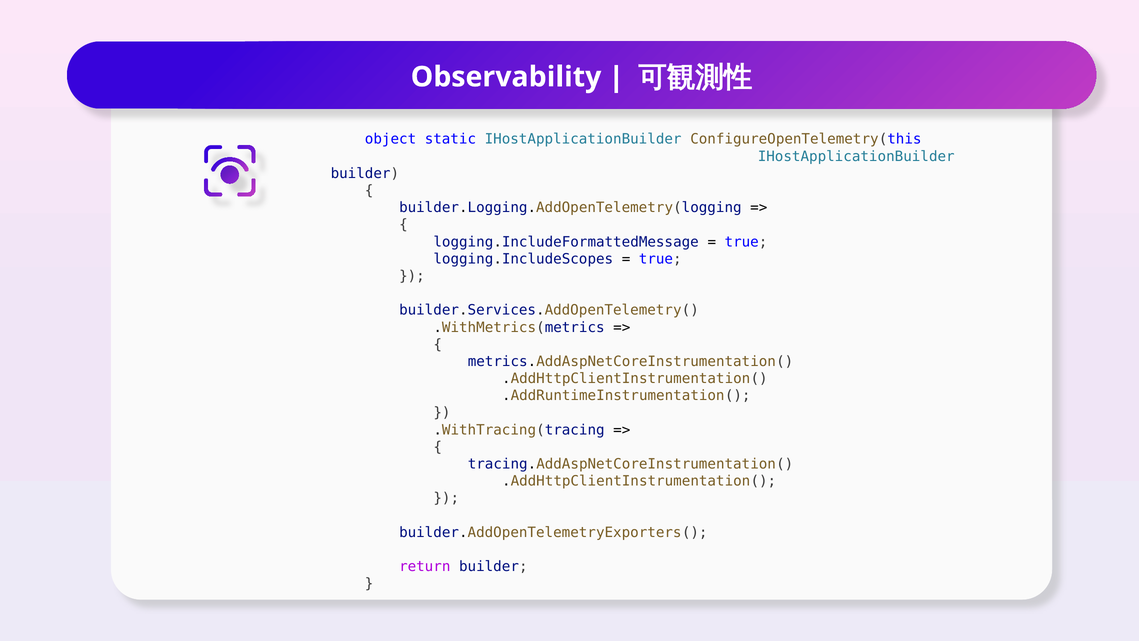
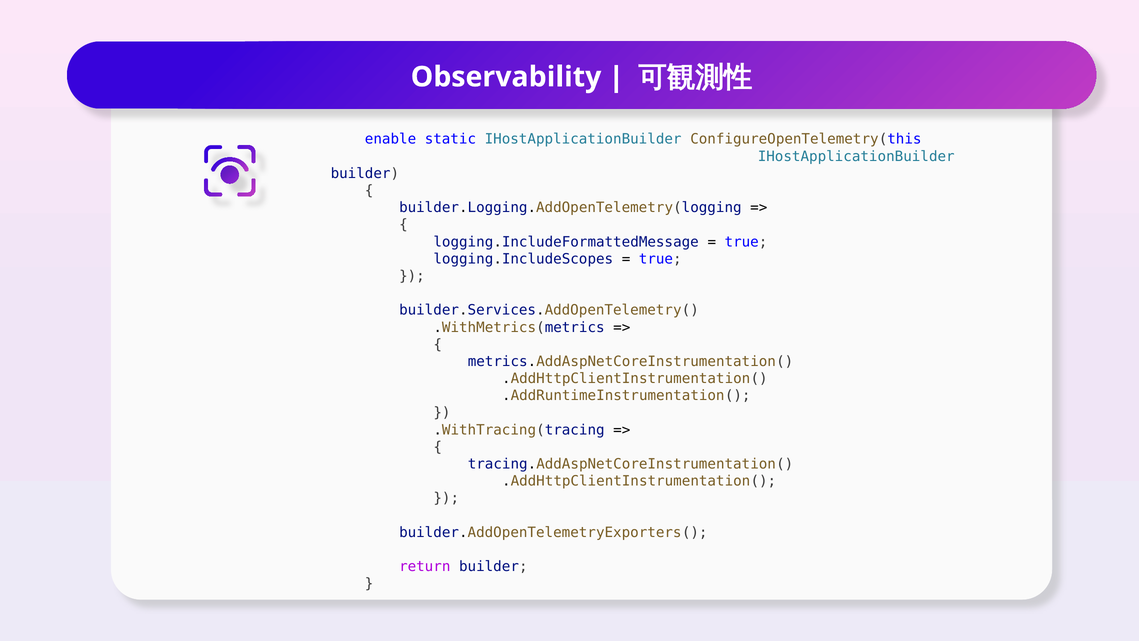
object: object -> enable
